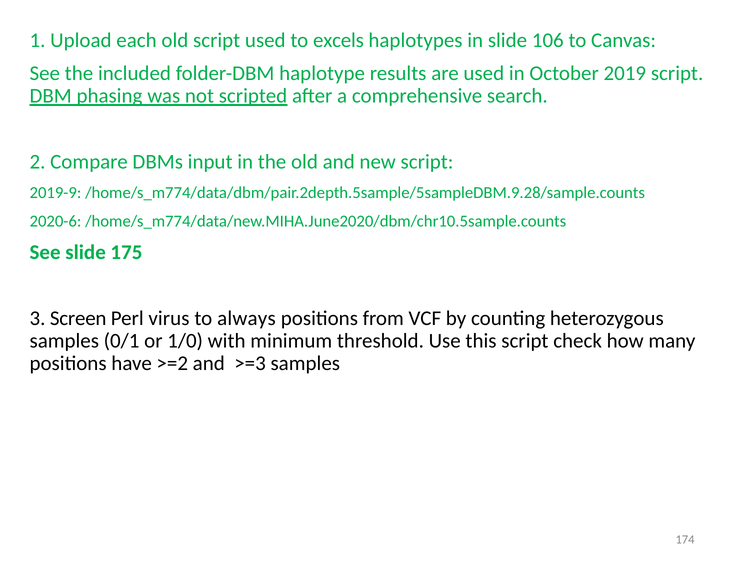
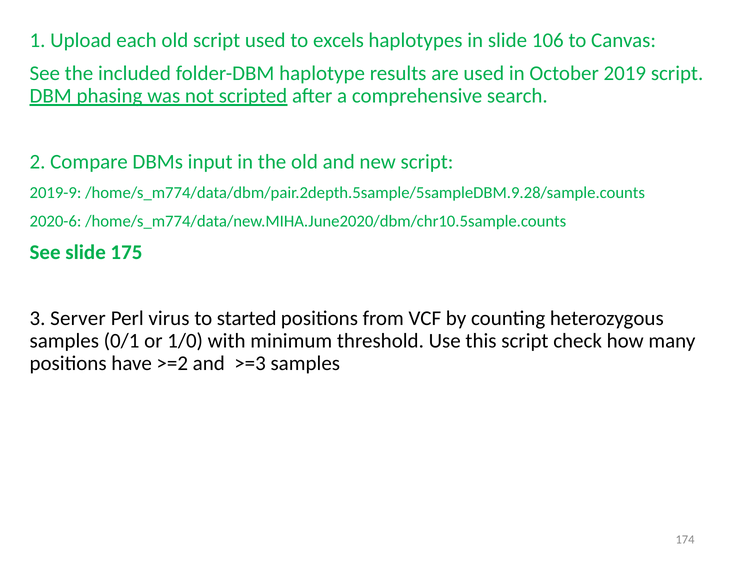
Screen: Screen -> Server
always: always -> started
